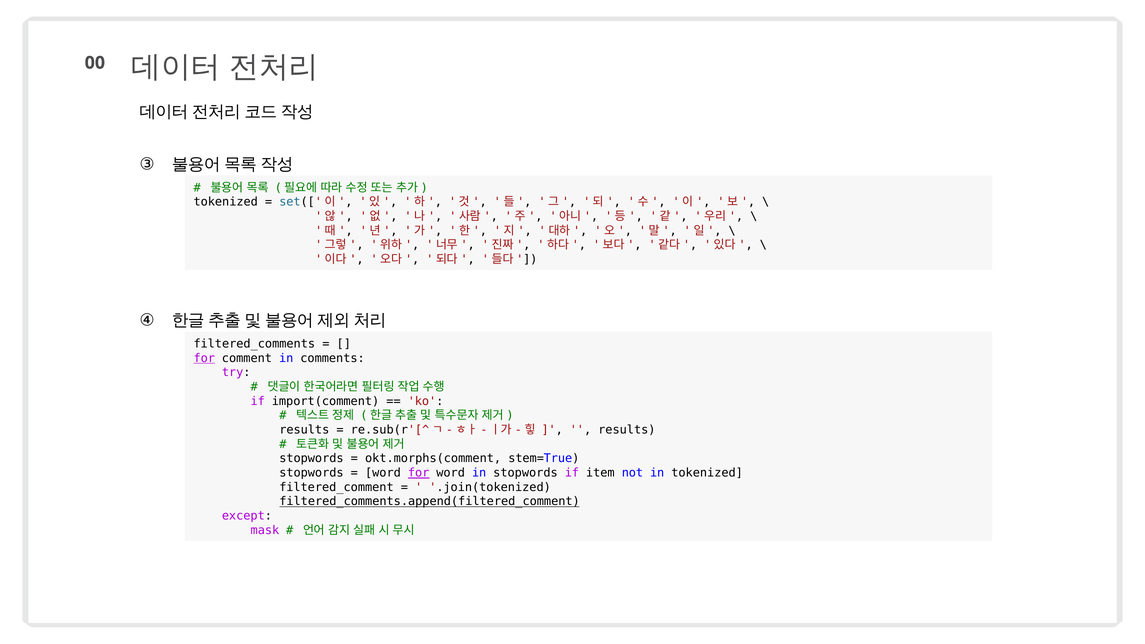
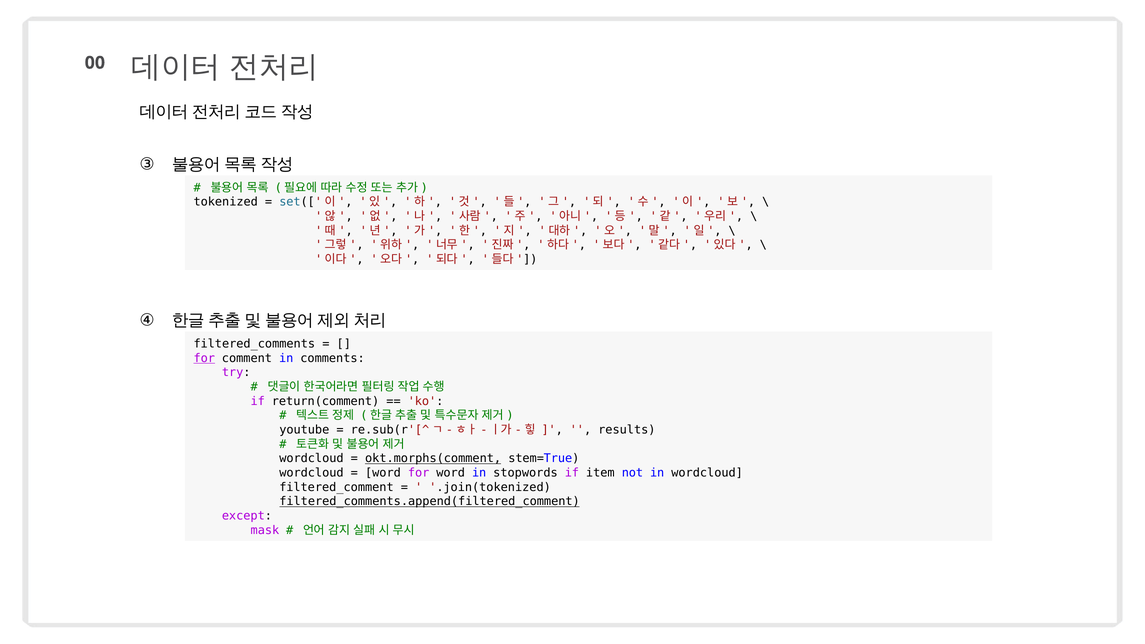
import(comment: import(comment -> return(comment
results at (304, 430): results -> youtube
stopwords at (311, 459): stopwords -> wordcloud
okt.morphs(comment underline: none -> present
stopwords at (311, 473): stopwords -> wordcloud
for at (419, 473) underline: present -> none
in tokenized: tokenized -> wordcloud
